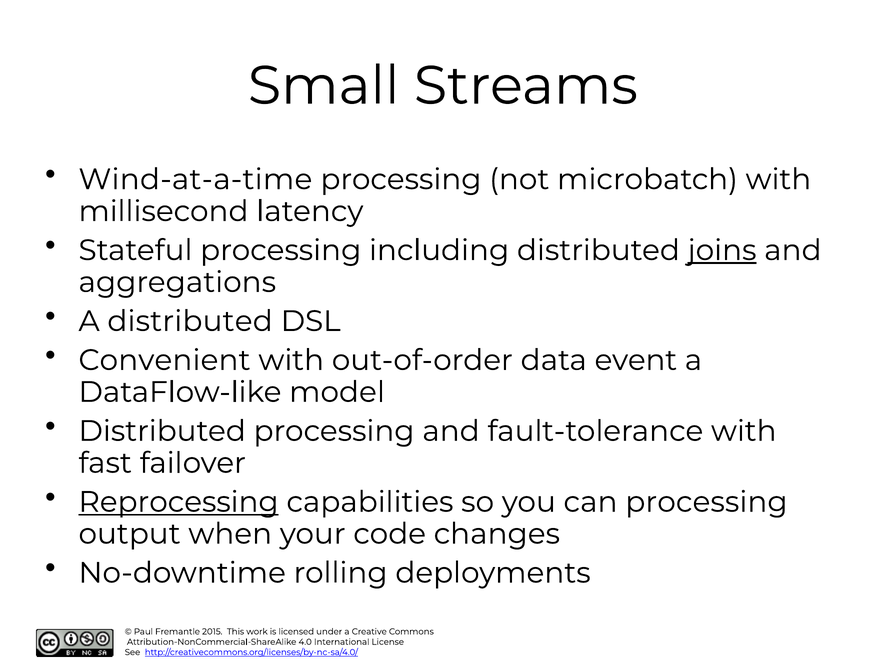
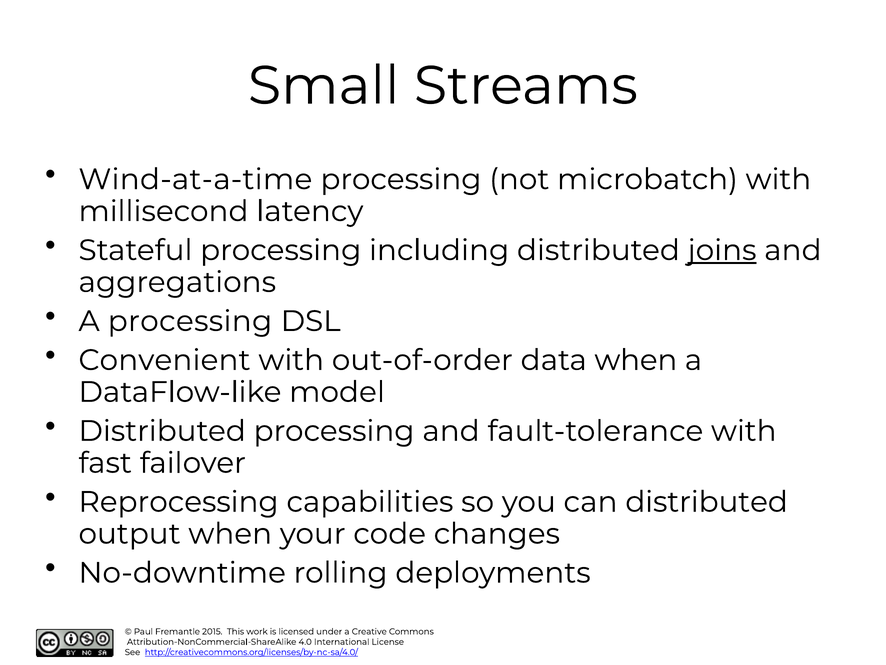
A distributed: distributed -> processing
data event: event -> when
Reprocessing underline: present -> none
can processing: processing -> distributed
